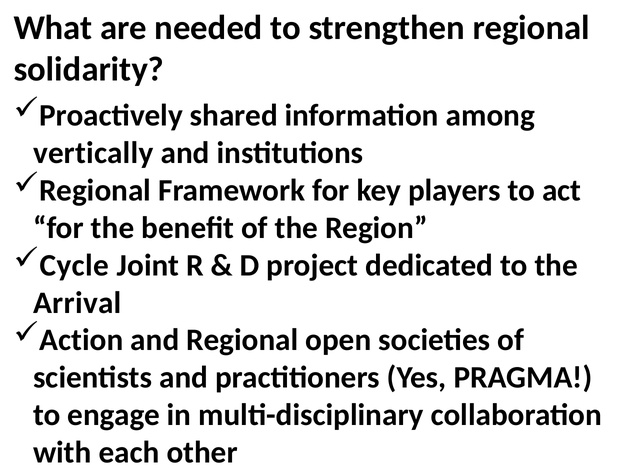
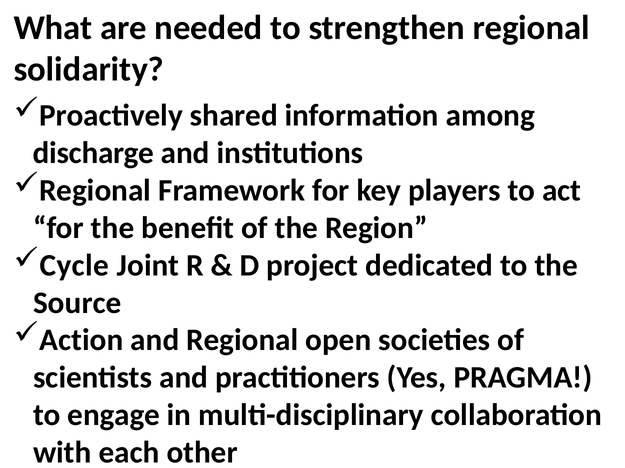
vertically: vertically -> discharge
Arrival: Arrival -> Source
